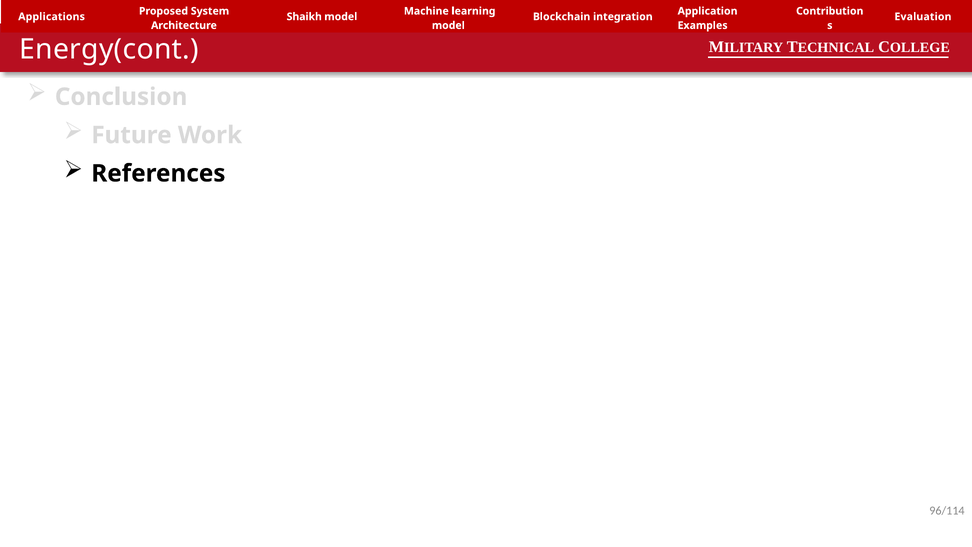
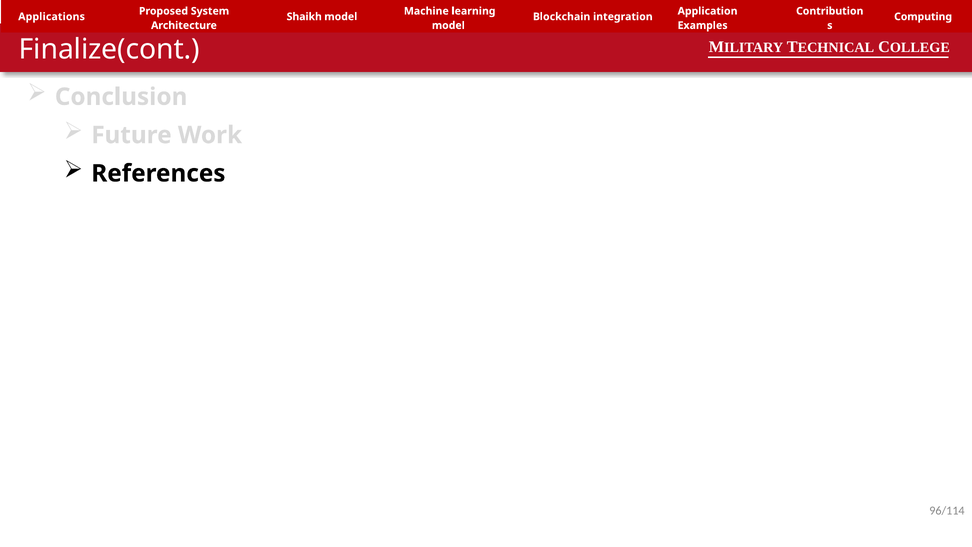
Evaluation: Evaluation -> Computing
Energy(cont: Energy(cont -> Finalize(cont
